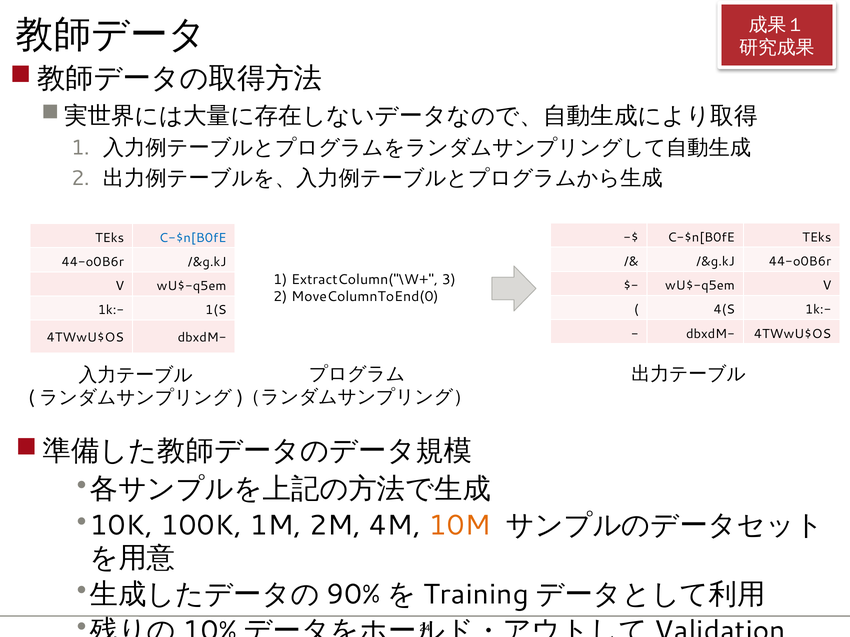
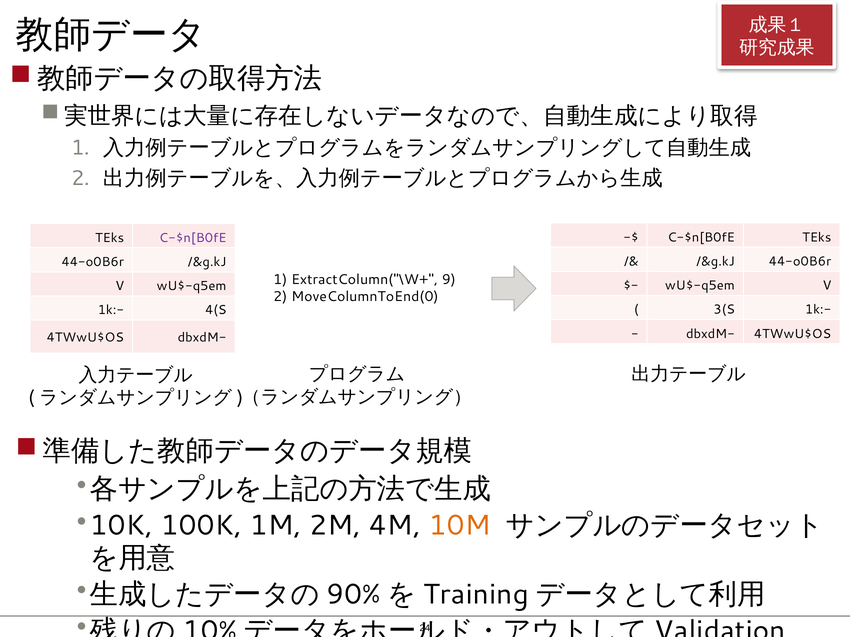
C-$n[B0fE at (193, 238) colour: blue -> purple
3: 3 -> 9
4(S: 4(S -> 3(S
1(S: 1(S -> 4(S
